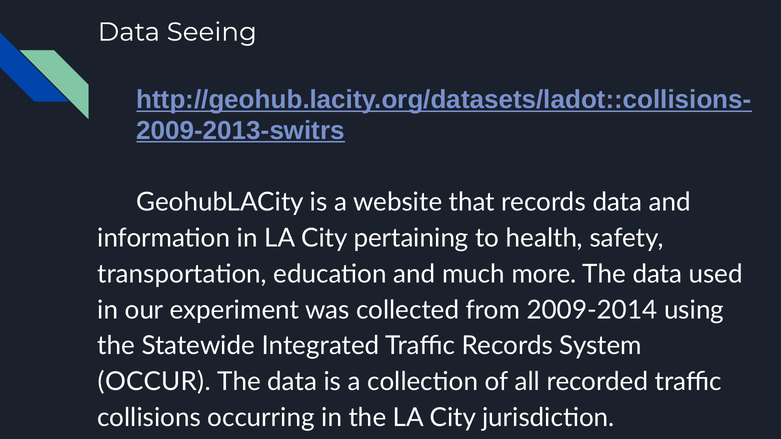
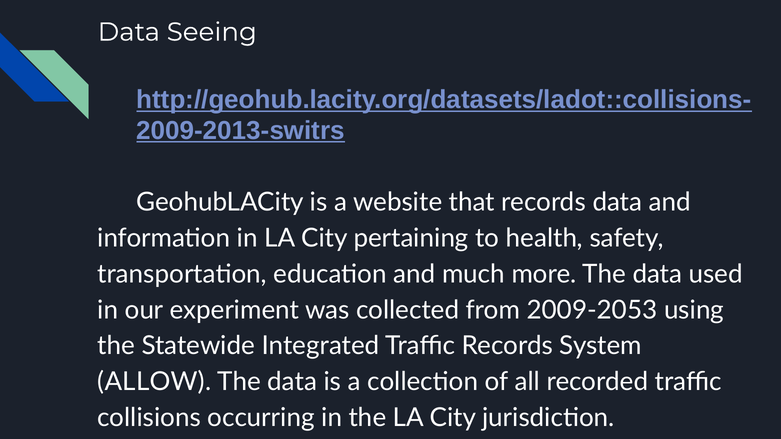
2009-2014: 2009-2014 -> 2009-2053
OCCUR: OCCUR -> ALLOW
